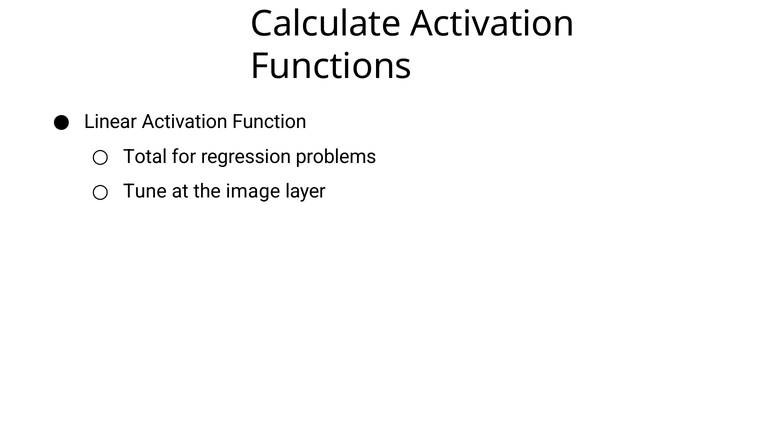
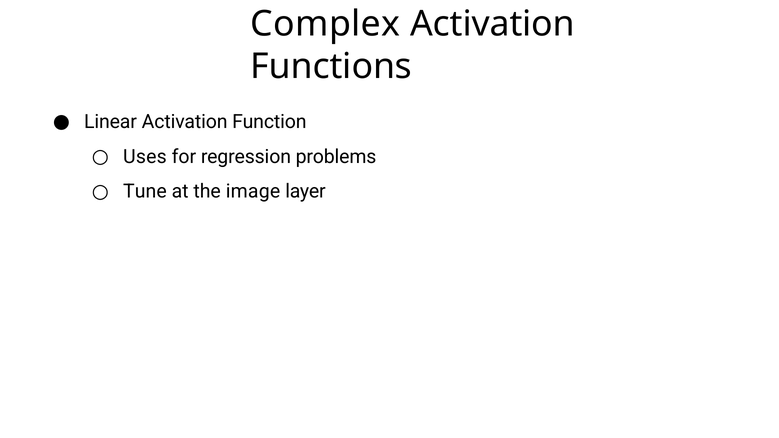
Calculate: Calculate -> Complex
Total: Total -> Uses
